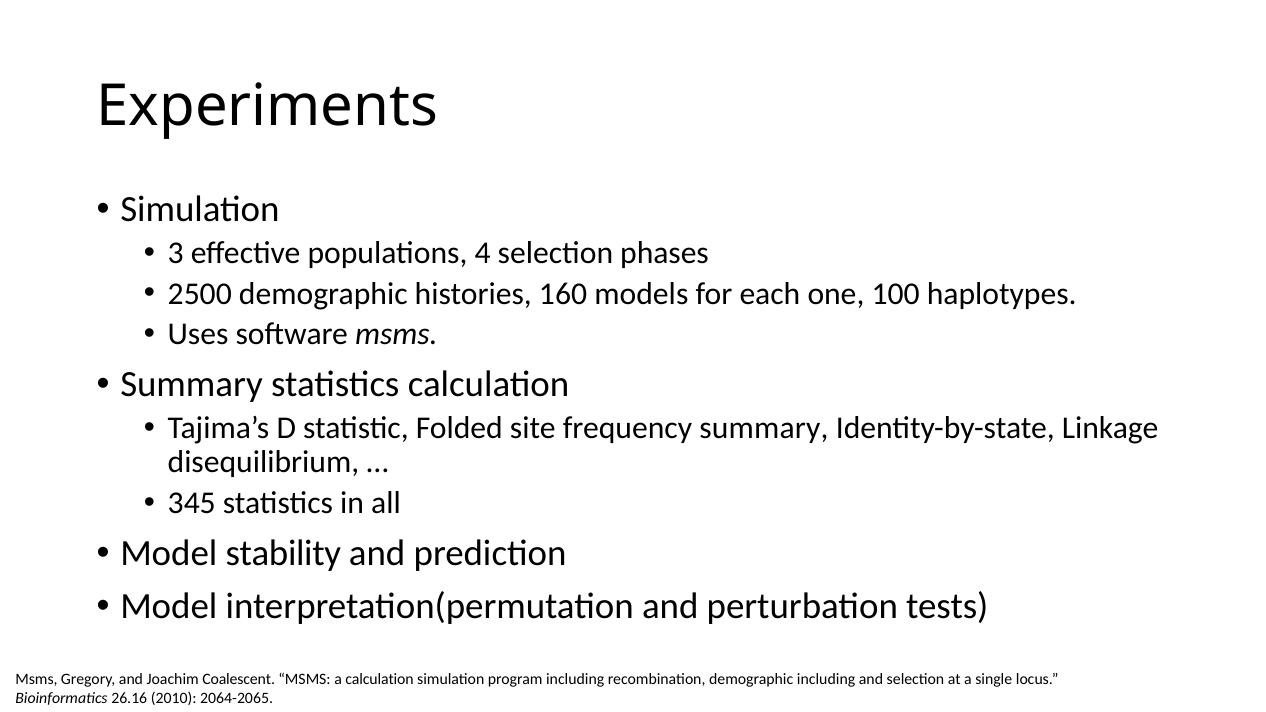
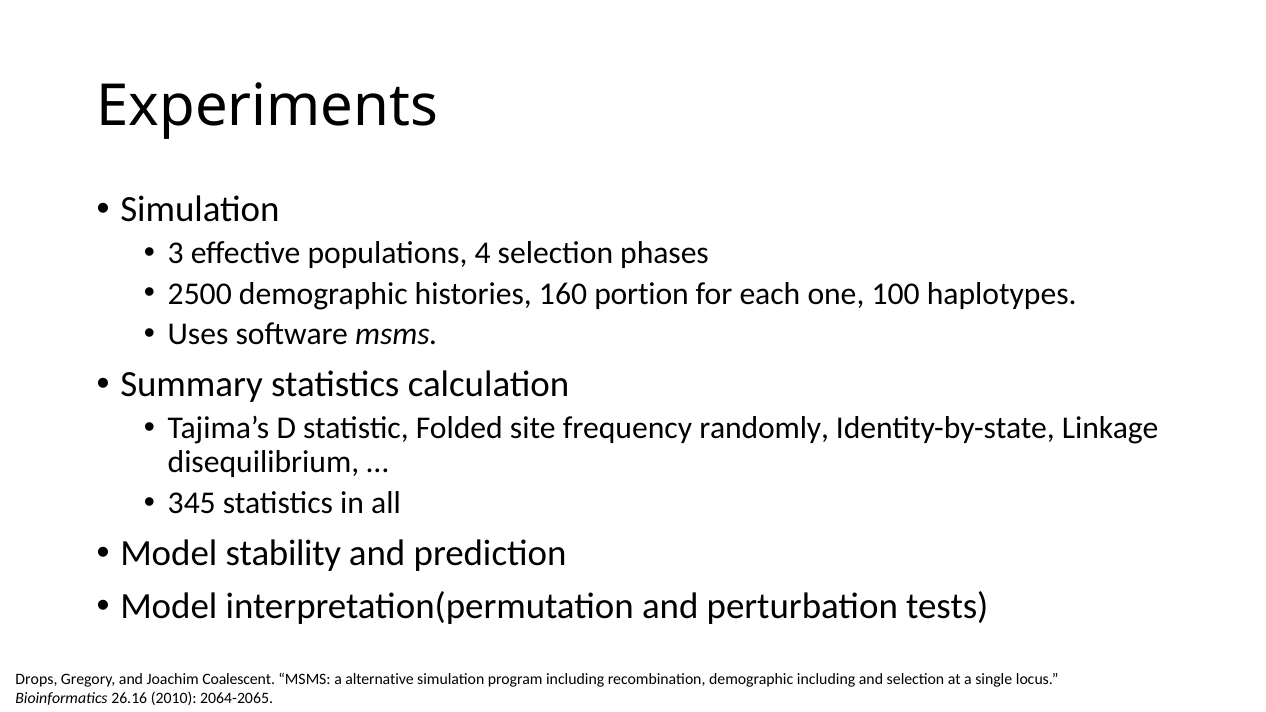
models: models -> portion
frequency summary: summary -> randomly
Msms at (36, 679): Msms -> Drops
a calculation: calculation -> alternative
